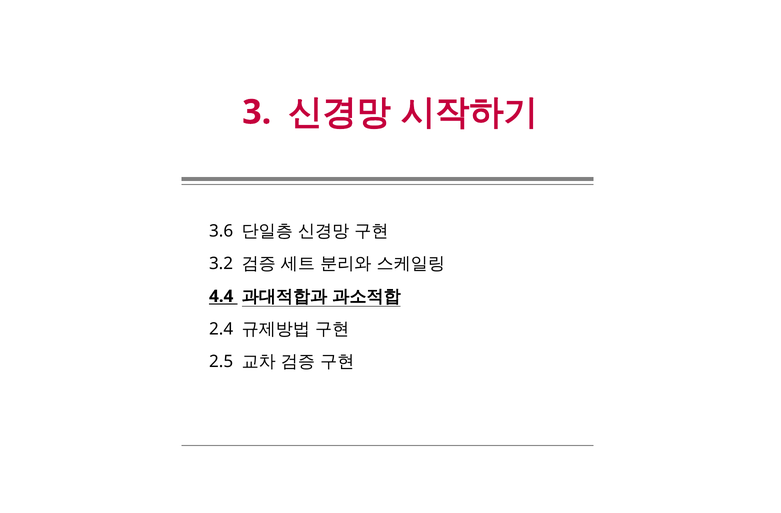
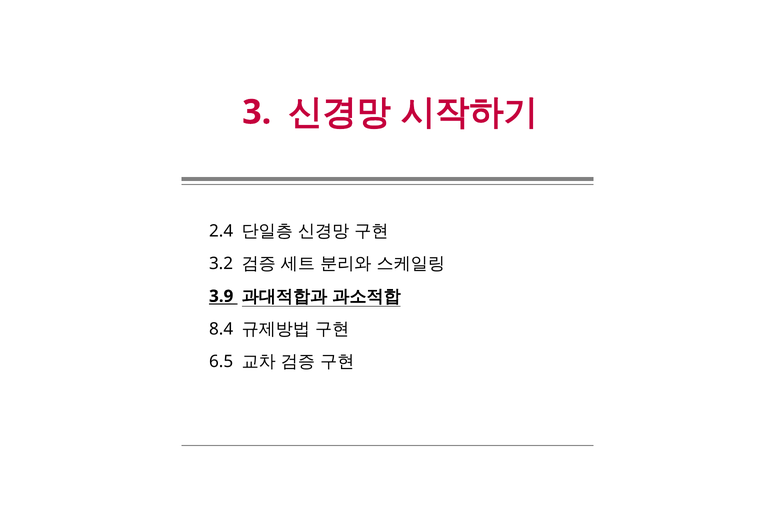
3.6: 3.6 -> 2.4
4.4: 4.4 -> 3.9
2.4: 2.4 -> 8.4
2.5: 2.5 -> 6.5
